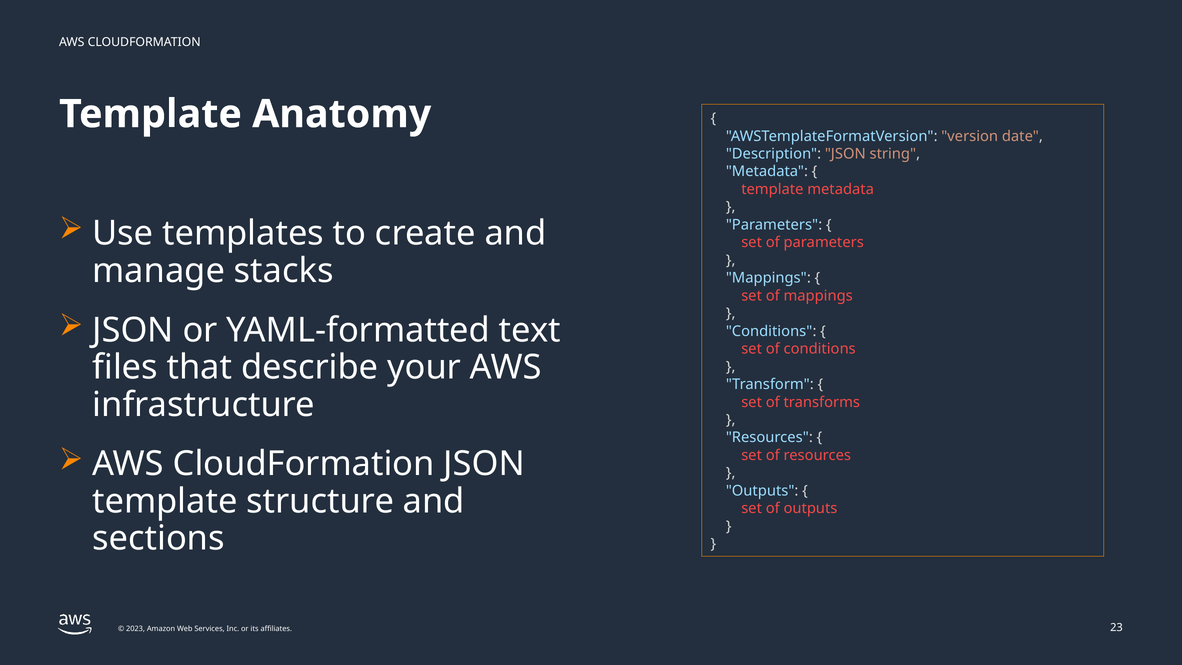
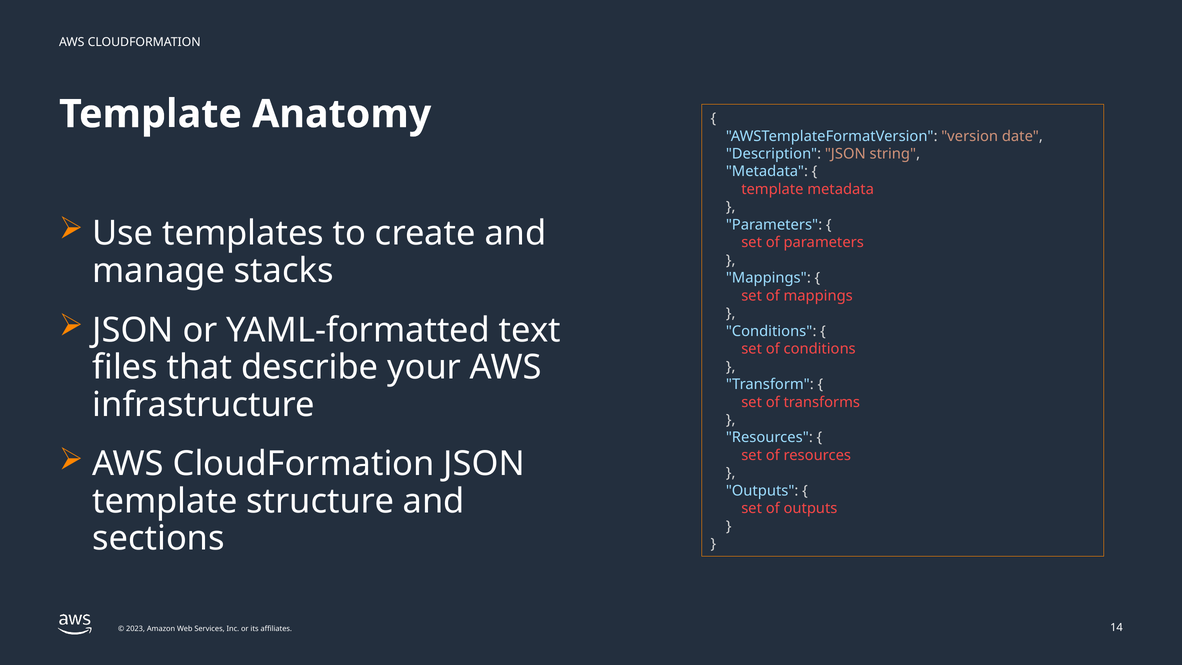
23: 23 -> 14
